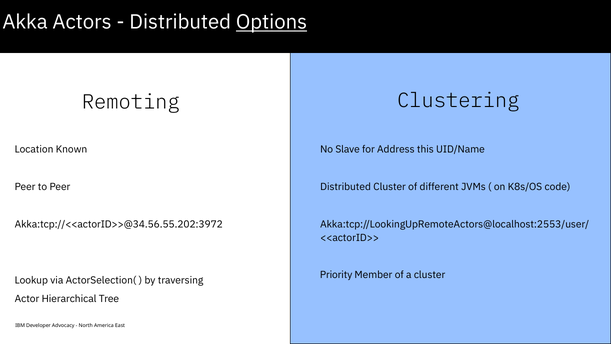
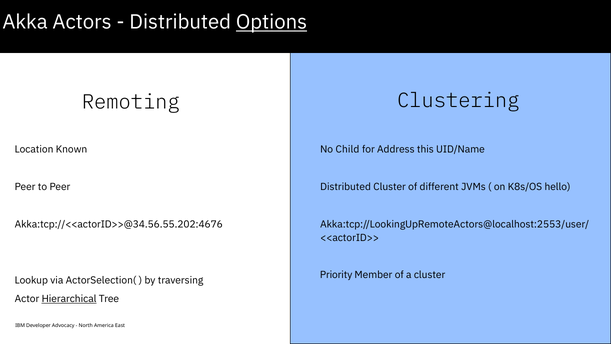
Slave: Slave -> Child
code: code -> hello
Akka:tcp://<<actorID>>@34.56.55.202:3972: Akka:tcp://<<actorID>>@34.56.55.202:3972 -> Akka:tcp://<<actorID>>@34.56.55.202:4676
Hierarchical underline: none -> present
